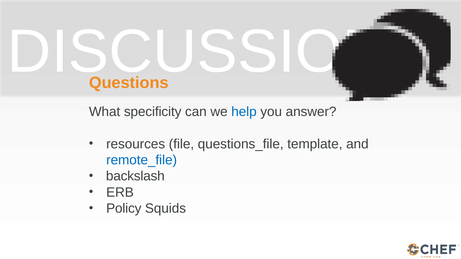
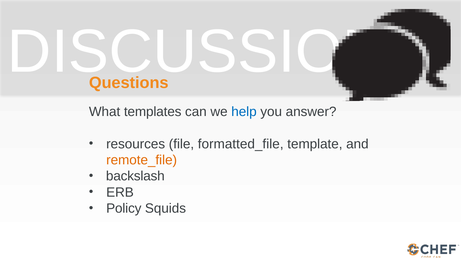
specificity: specificity -> templates
questions_file: questions_file -> formatted_file
remote_file colour: blue -> orange
